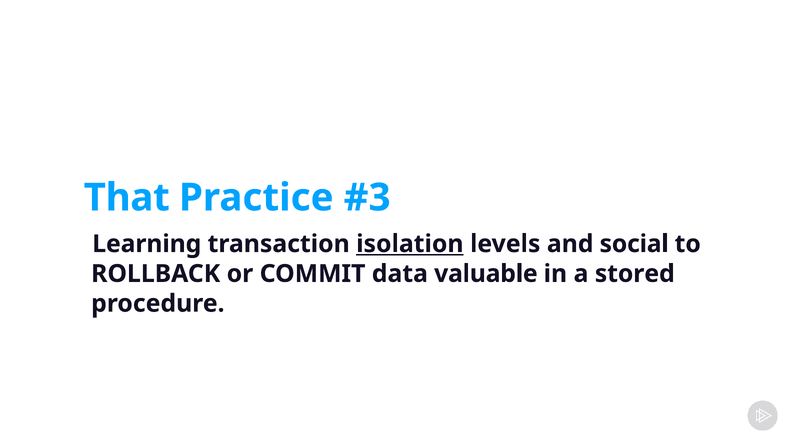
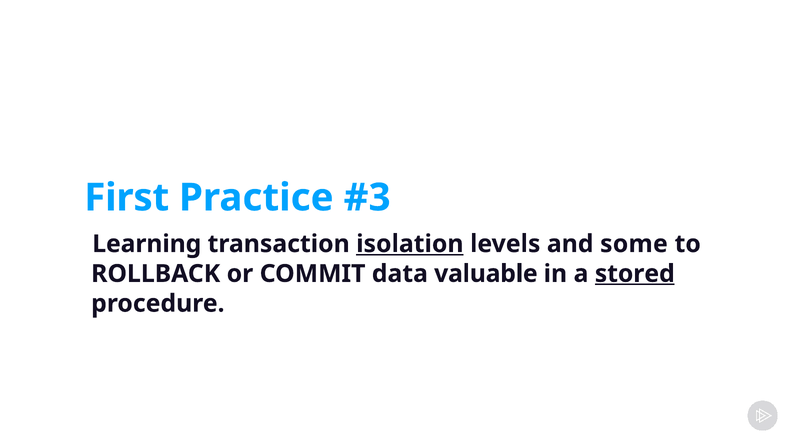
That: That -> First
social: social -> some
stored underline: none -> present
